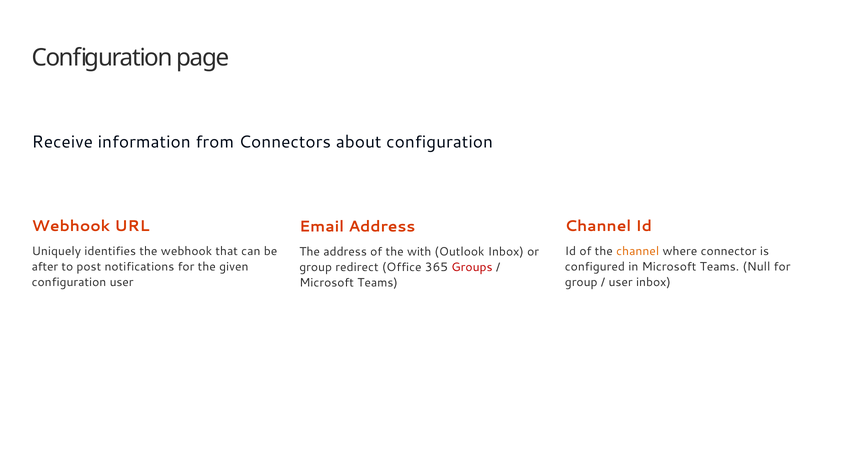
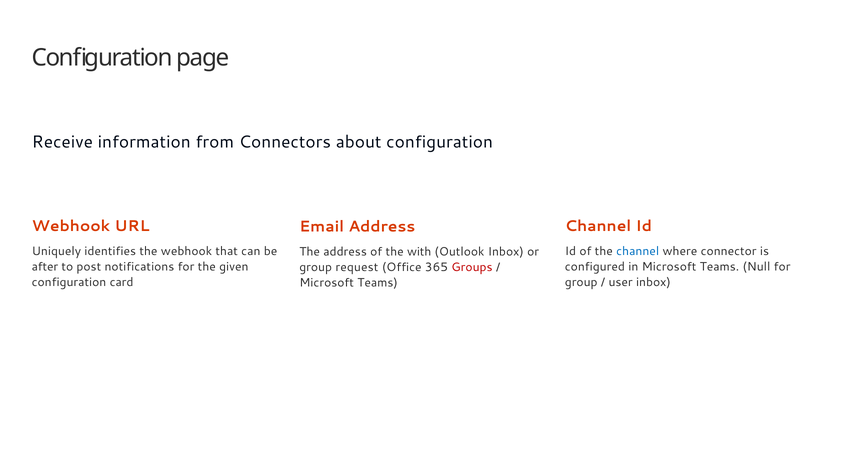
channel at (638, 251) colour: orange -> blue
redirect: redirect -> request
configuration user: user -> card
